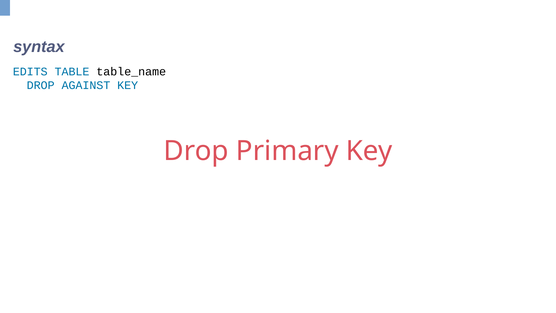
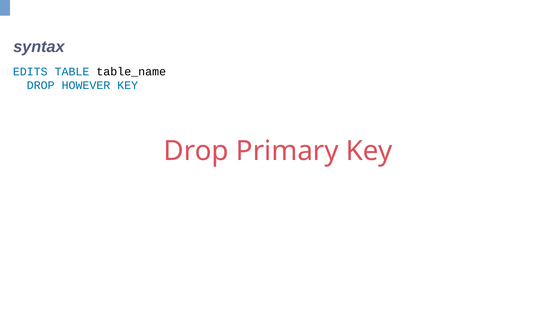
AGAINST: AGAINST -> HOWEVER
